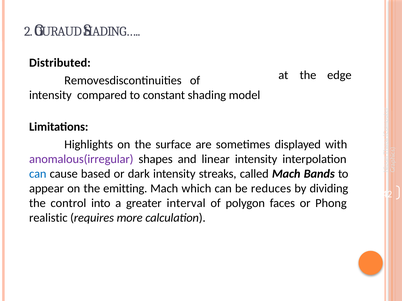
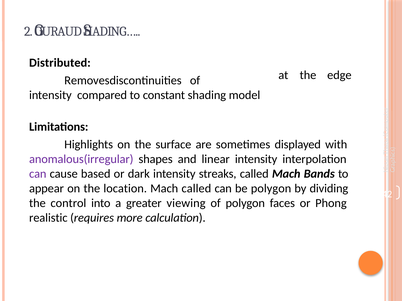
can at (38, 174) colour: blue -> purple
emitting: emitting -> location
Mach which: which -> called
be reduces: reduces -> polygon
interval: interval -> viewing
